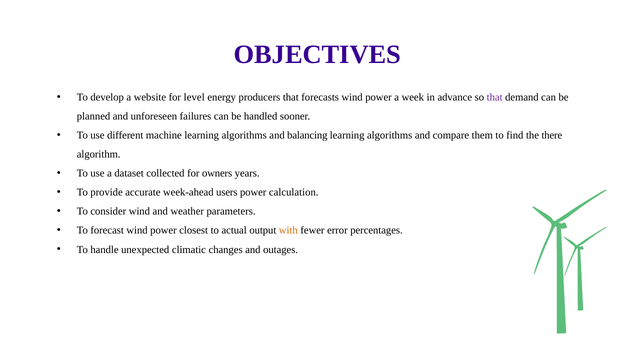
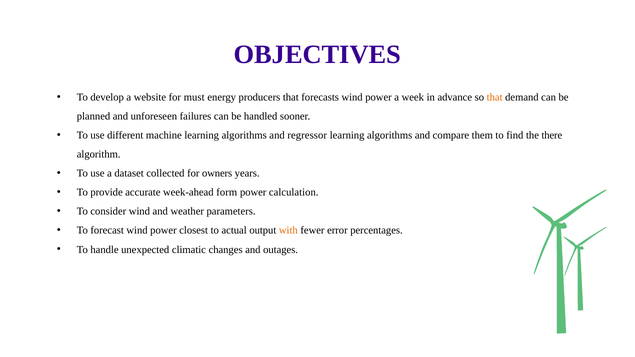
level: level -> must
that at (495, 97) colour: purple -> orange
balancing: balancing -> regressor
users: users -> form
